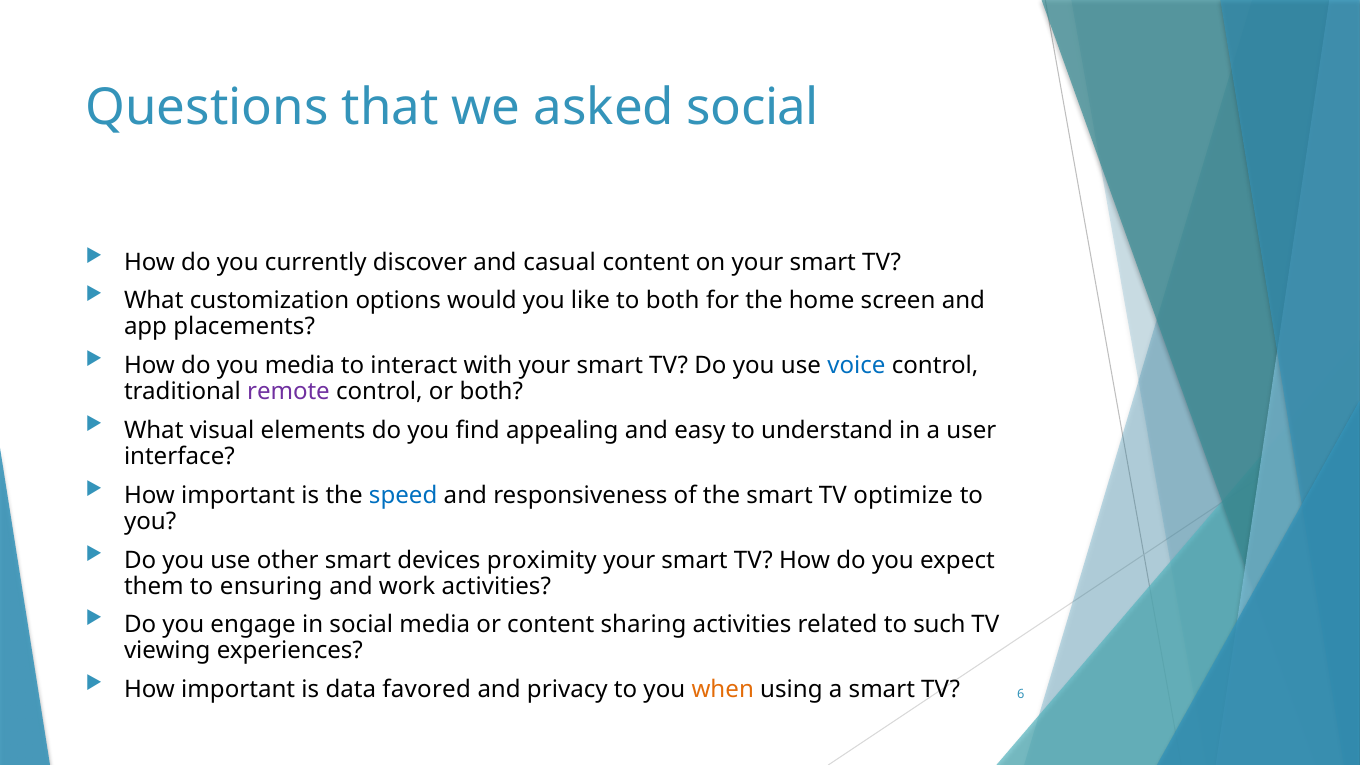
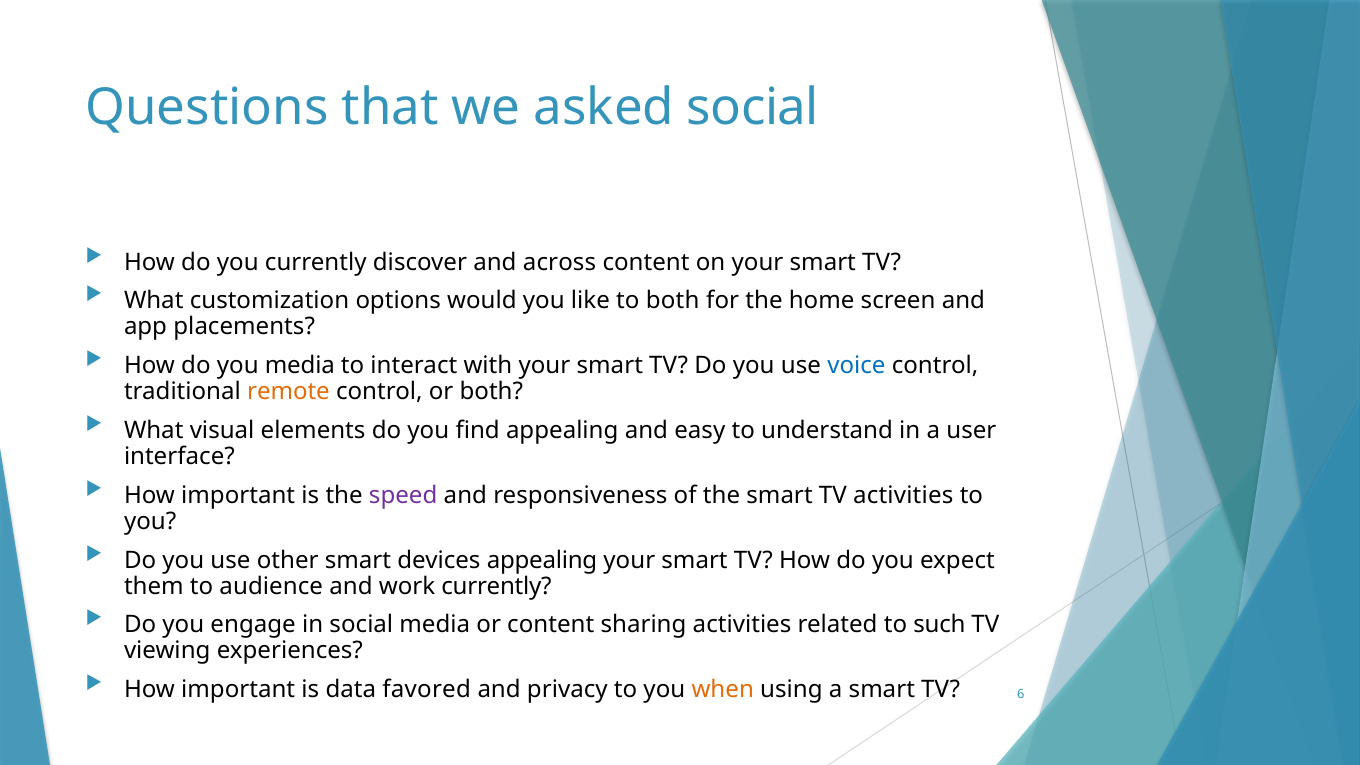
casual: casual -> across
remote colour: purple -> orange
speed colour: blue -> purple
TV optimize: optimize -> activities
devices proximity: proximity -> appealing
ensuring: ensuring -> audience
work activities: activities -> currently
